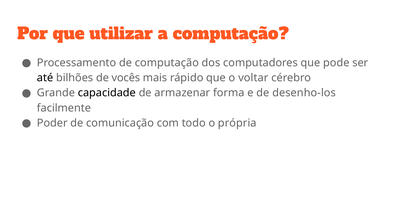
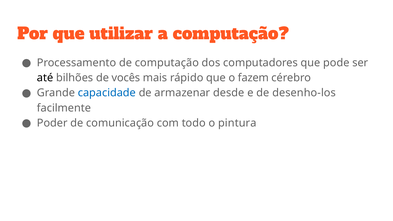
voltar: voltar -> fazem
capacidade colour: black -> blue
forma: forma -> desde
própria: própria -> pintura
